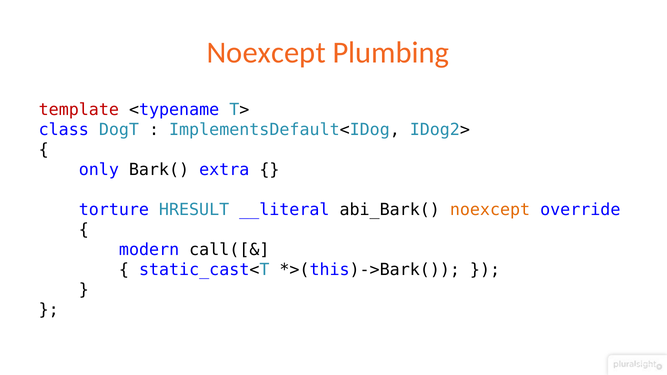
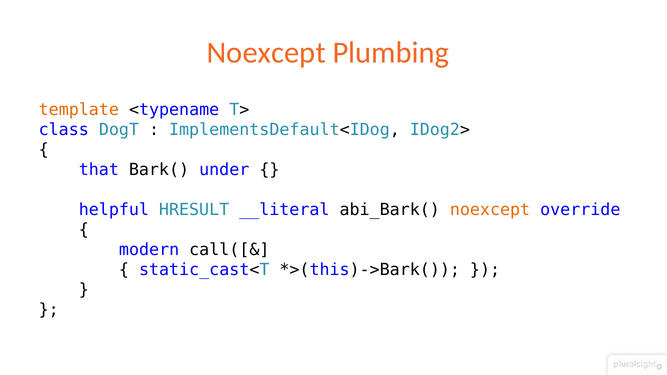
template colour: red -> orange
only: only -> that
extra: extra -> under
torture: torture -> helpful
